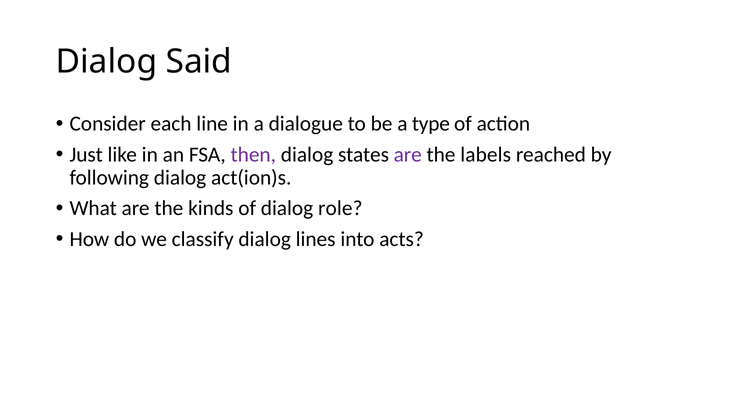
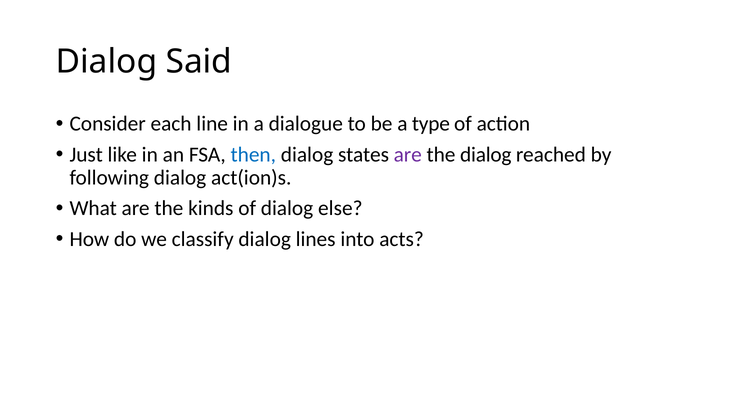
then colour: purple -> blue
the labels: labels -> dialog
role: role -> else
